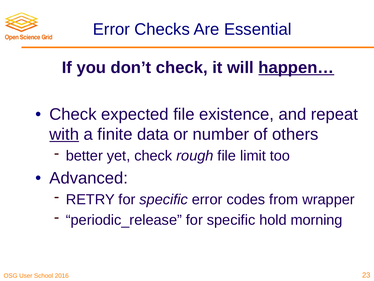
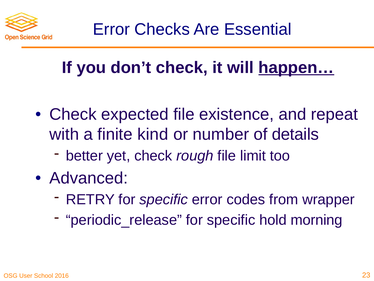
with underline: present -> none
data: data -> kind
others: others -> details
